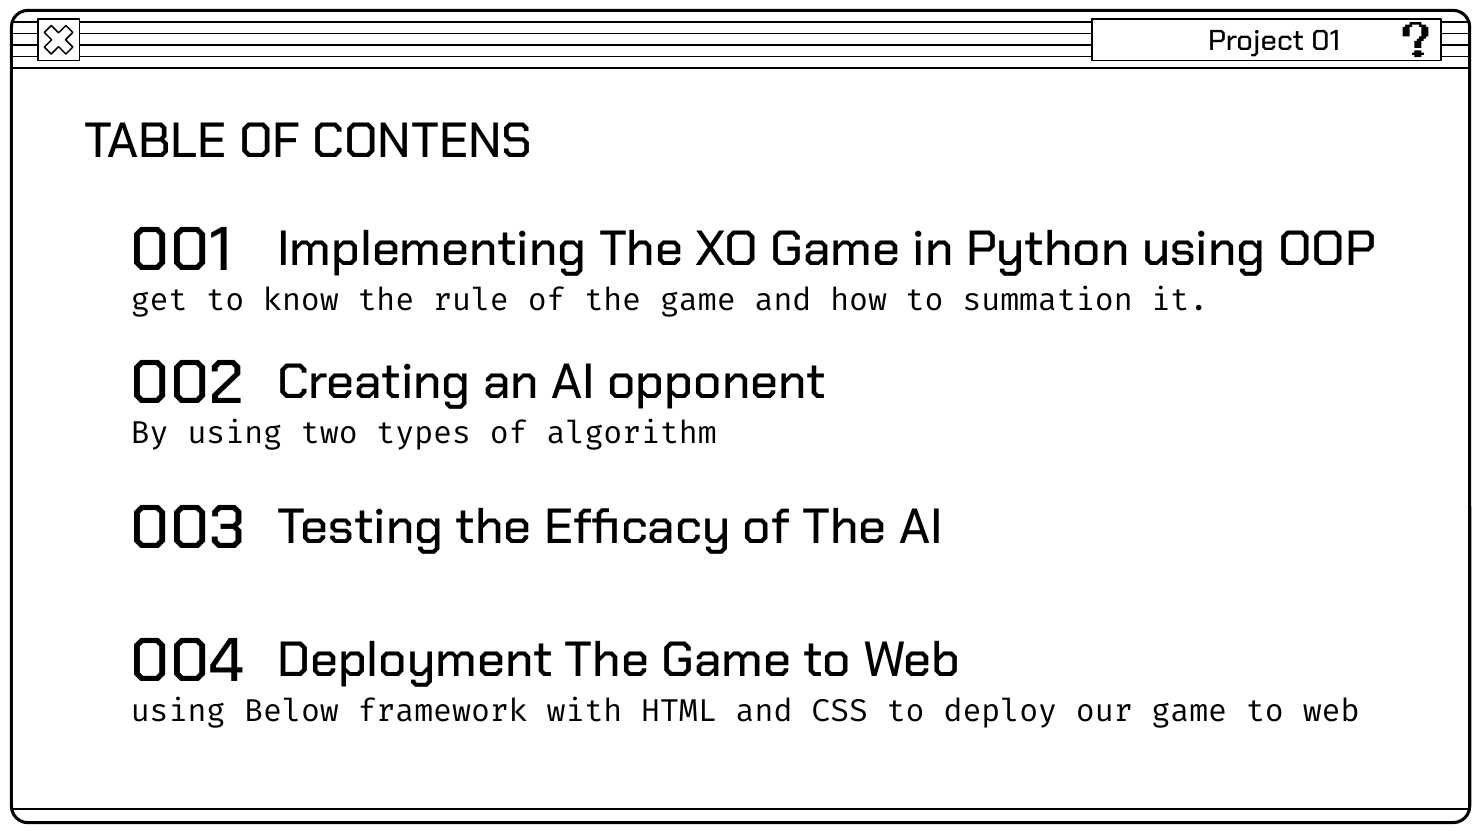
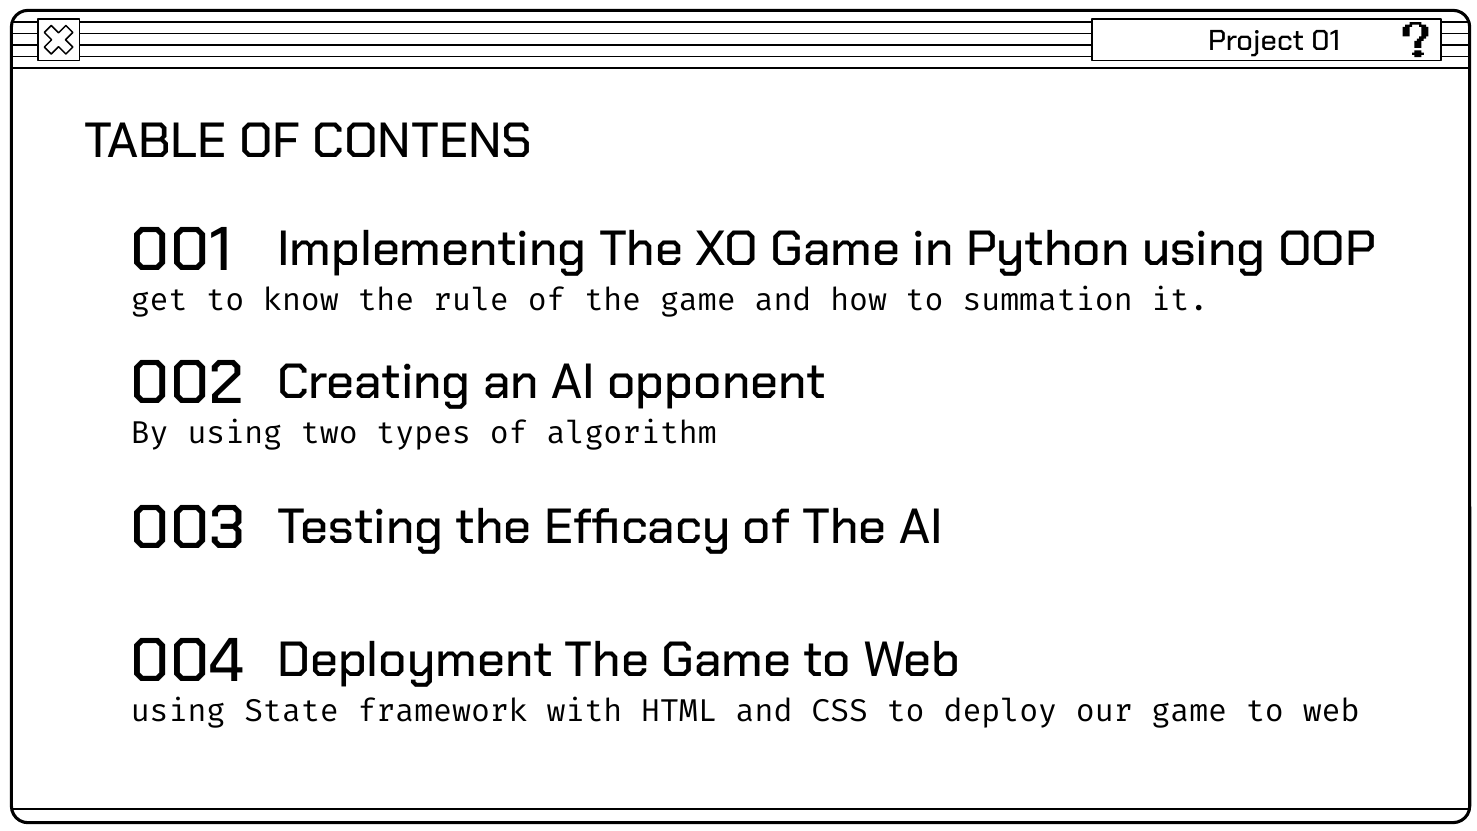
Below: Below -> State
